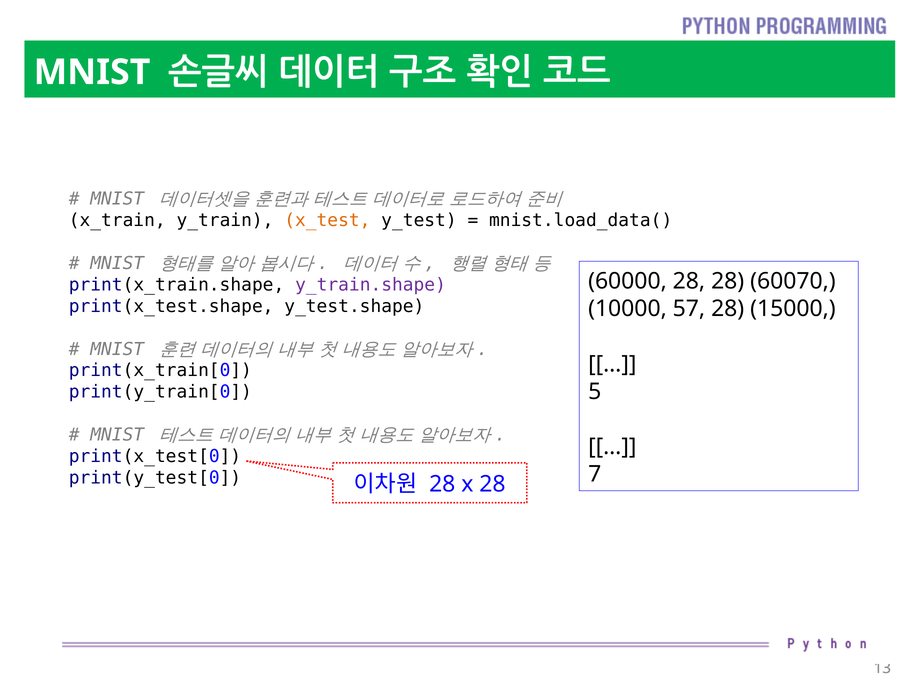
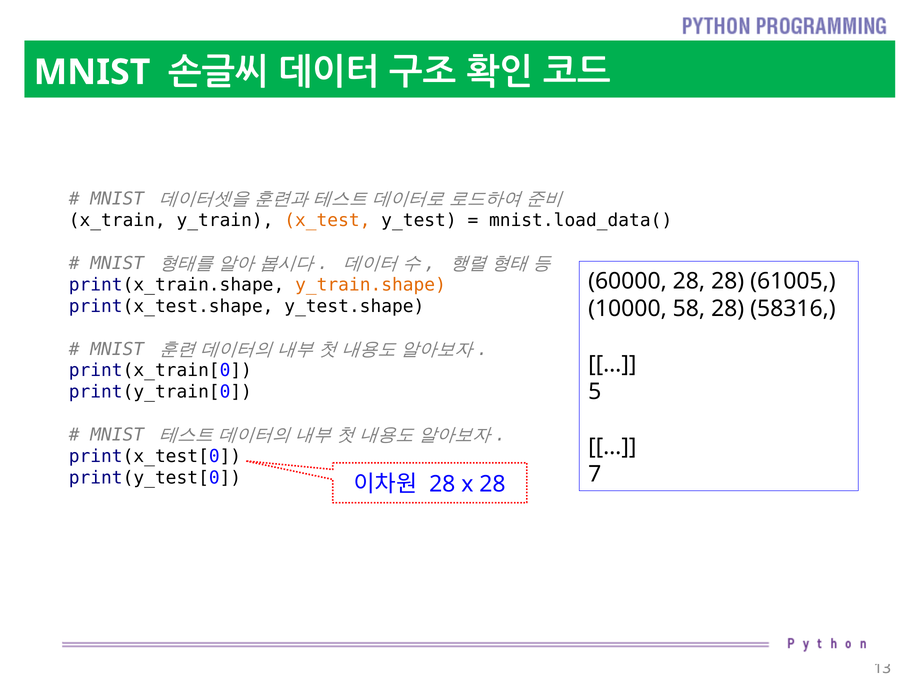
60070: 60070 -> 61005
y_train.shape colour: purple -> orange
57: 57 -> 58
15000: 15000 -> 58316
